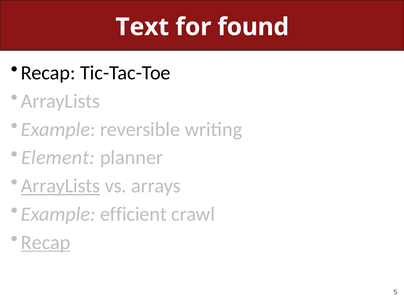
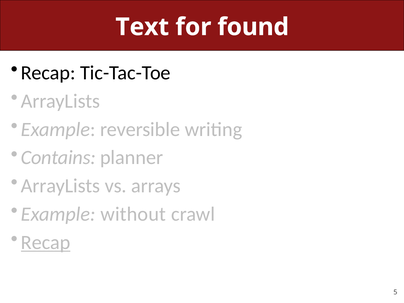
Element: Element -> Contains
ArrayLists at (61, 186) underline: present -> none
efficient: efficient -> without
